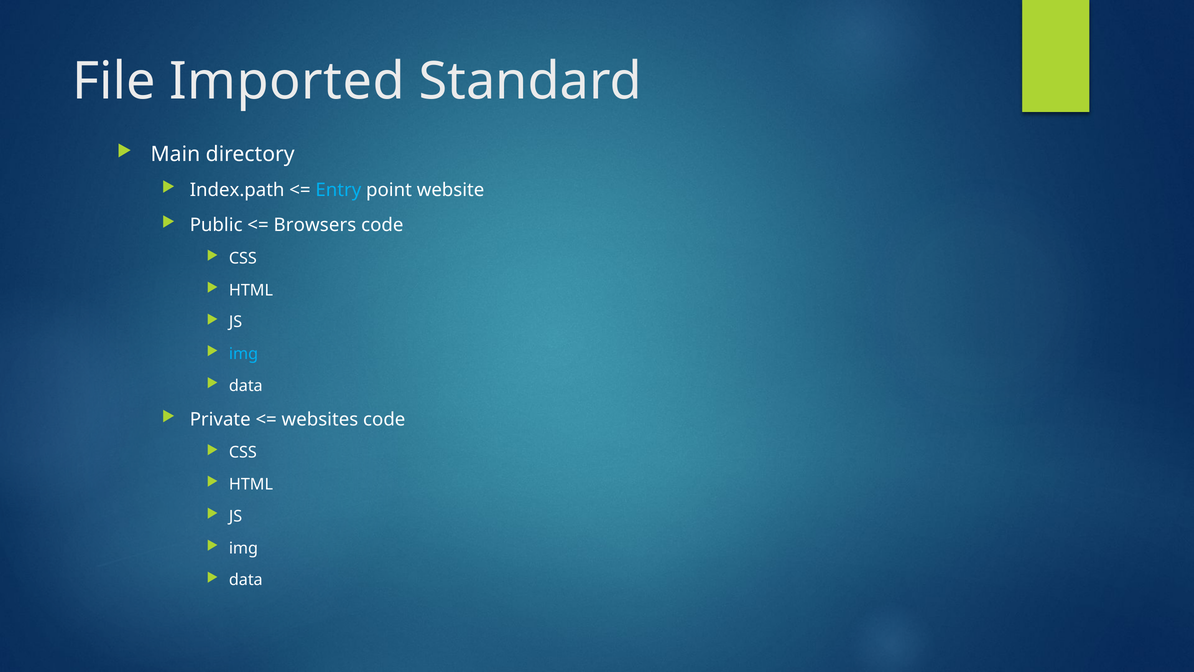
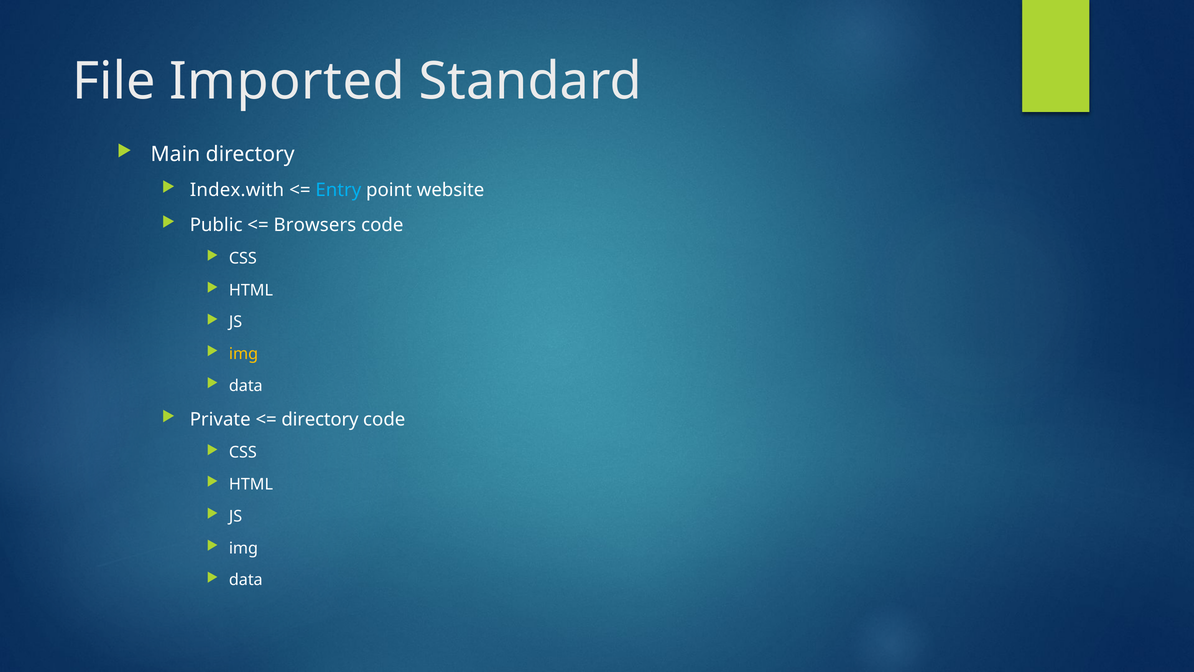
Index.path: Index.path -> Index.with
img at (244, 354) colour: light blue -> yellow
websites at (320, 419): websites -> directory
